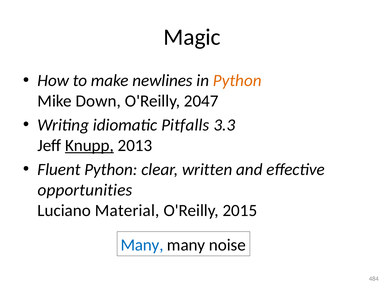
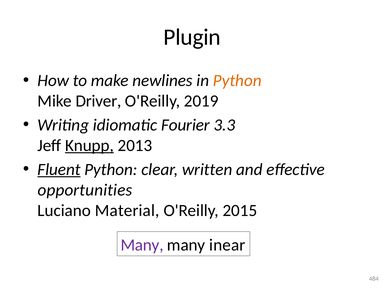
Magic: Magic -> Plugin
Down: Down -> Driver
2047: 2047 -> 2019
Pitfalls: Pitfalls -> Fourier
Fluent underline: none -> present
Many at (142, 245) colour: blue -> purple
noise: noise -> inear
